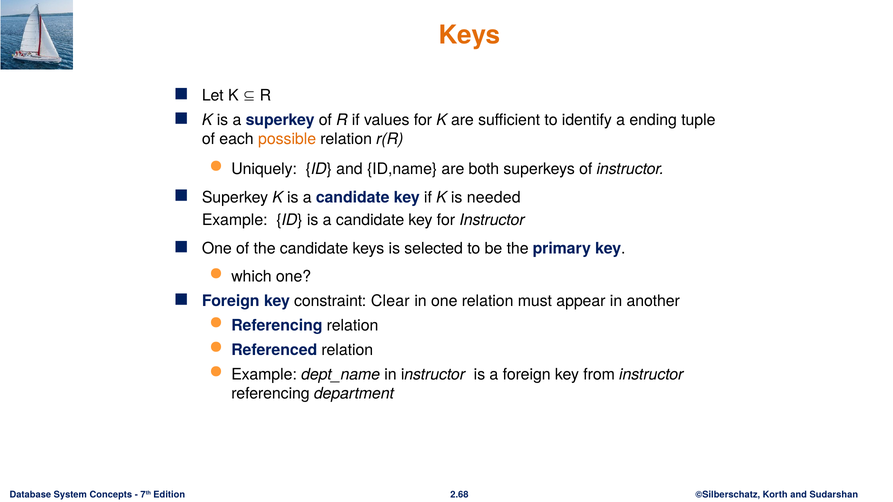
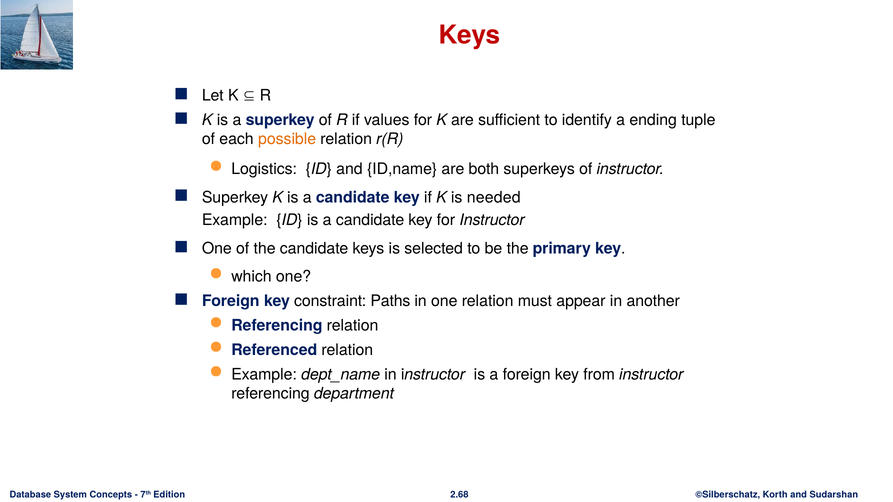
Keys at (470, 35) colour: orange -> red
Uniquely: Uniquely -> Logistics
Clear: Clear -> Paths
